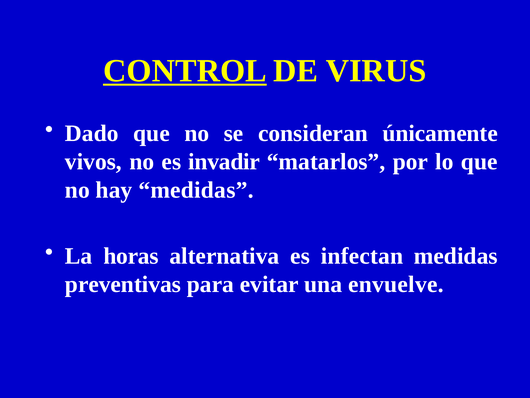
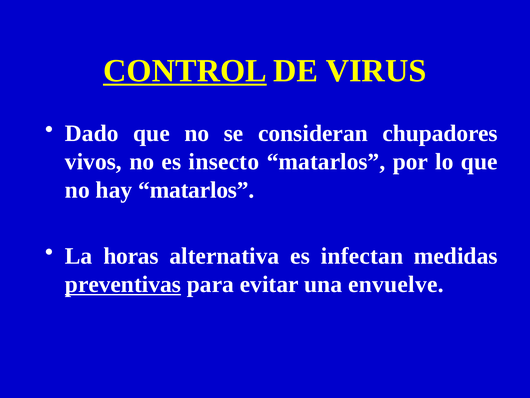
únicamente: únicamente -> chupadores
invadir: invadir -> insecto
hay medidas: medidas -> matarlos
preventivas underline: none -> present
